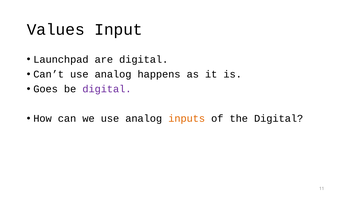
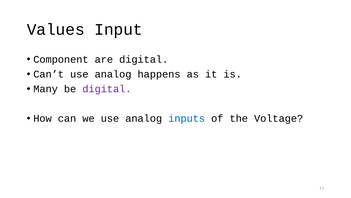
Launchpad: Launchpad -> Component
Goes: Goes -> Many
inputs colour: orange -> blue
the Digital: Digital -> Voltage
